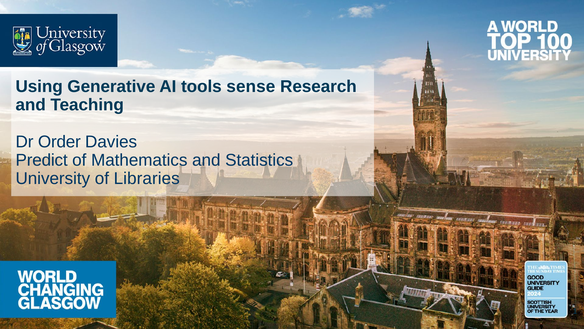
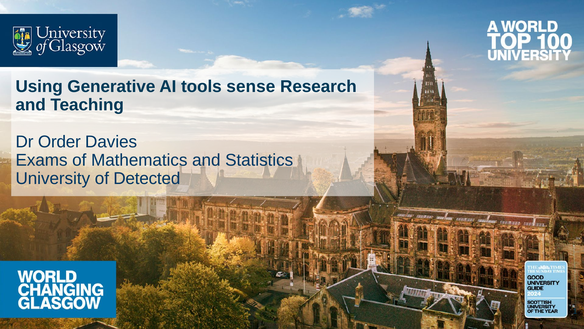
Predict: Predict -> Exams
Libraries: Libraries -> Detected
